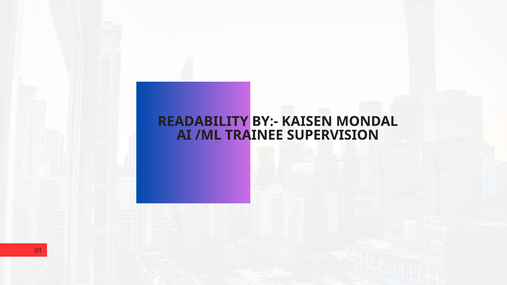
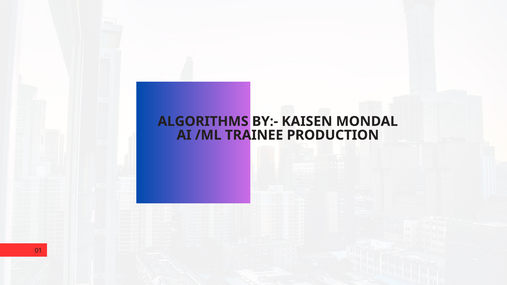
READABILITY: READABILITY -> ALGORITHMS
SUPERVISION: SUPERVISION -> PRODUCTION
